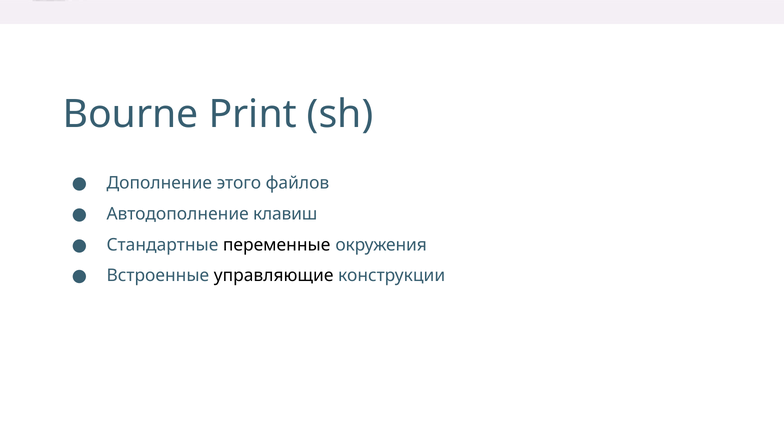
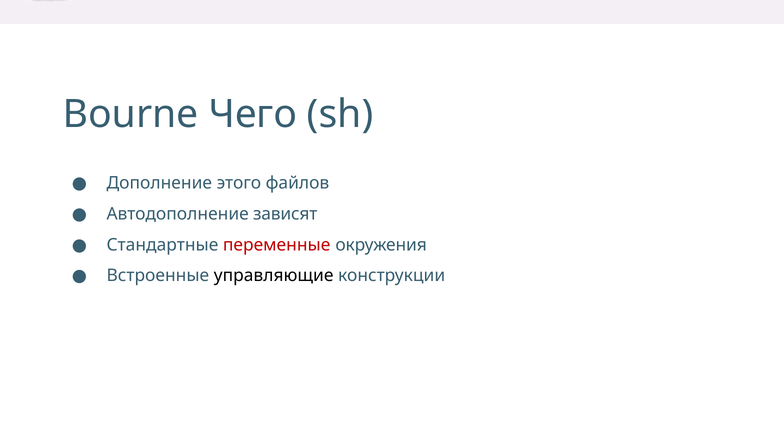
Print: Print -> Чего
клавиш: клавиш -> зависят
переменные colour: black -> red
